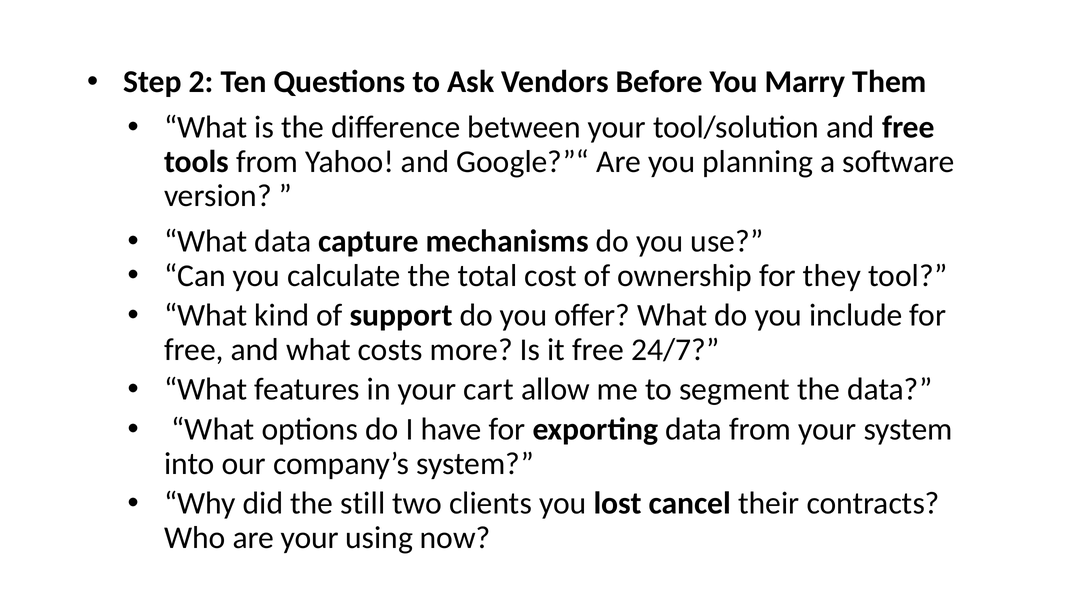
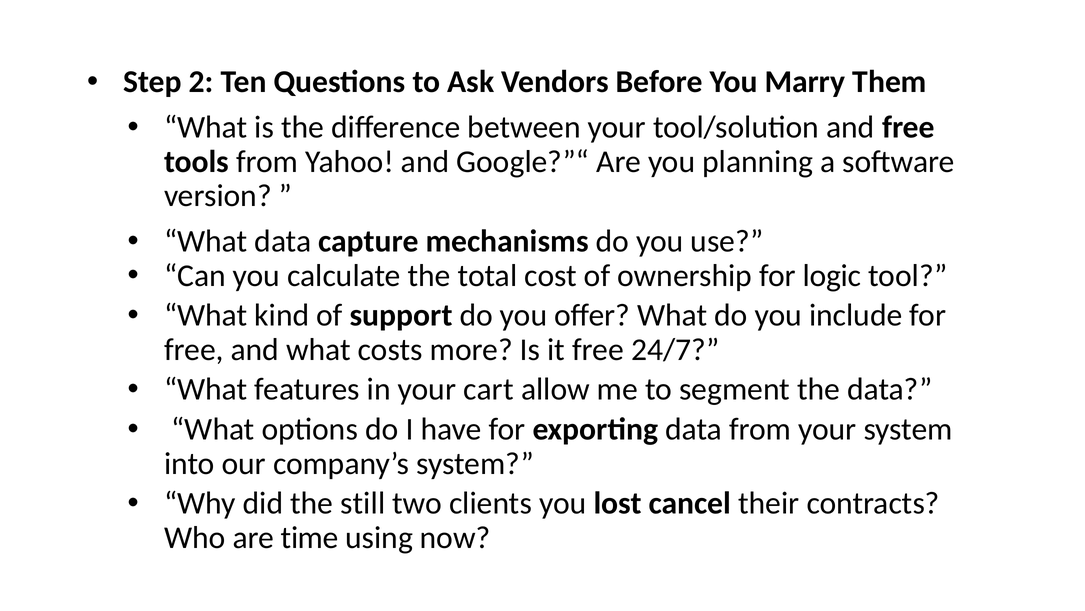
they: they -> logic
are your: your -> time
